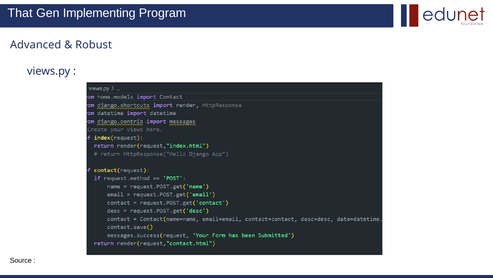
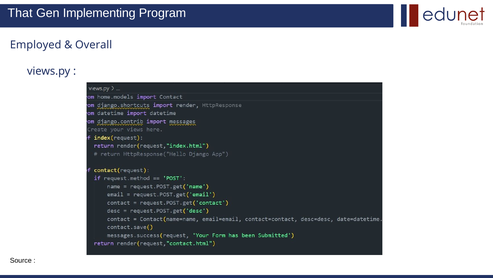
Advanced: Advanced -> Employed
Robust: Robust -> Overall
